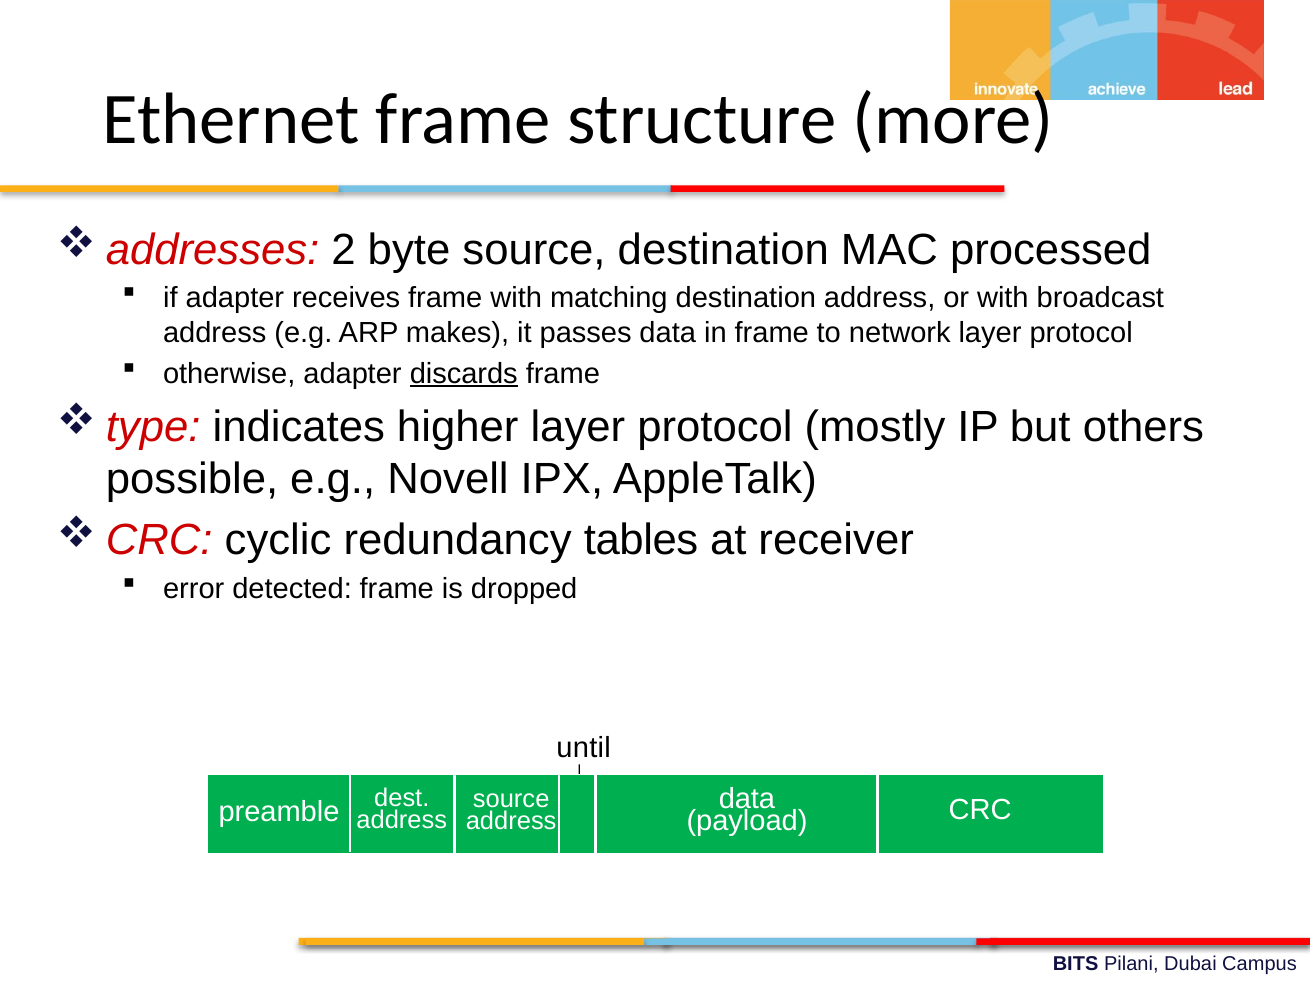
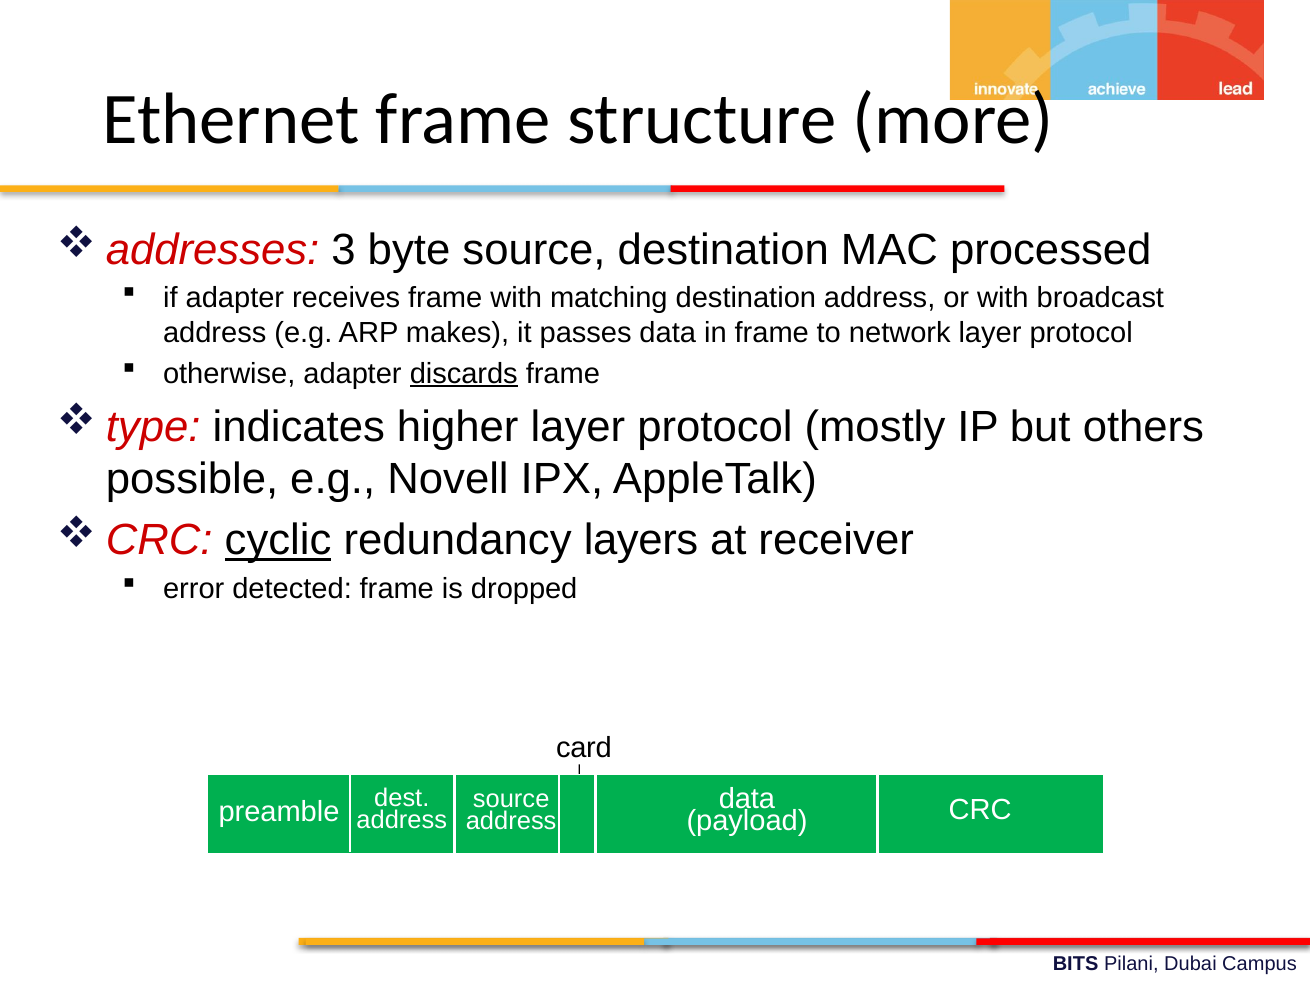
2: 2 -> 3
cyclic underline: none -> present
tables: tables -> layers
until: until -> card
